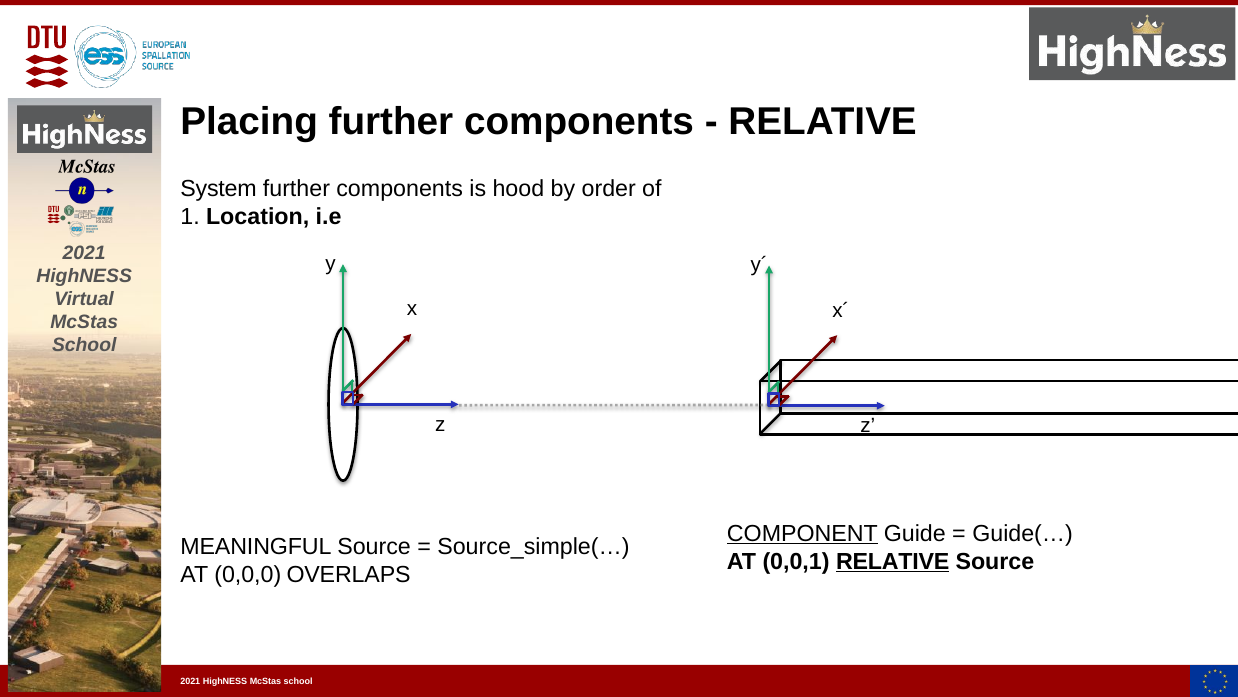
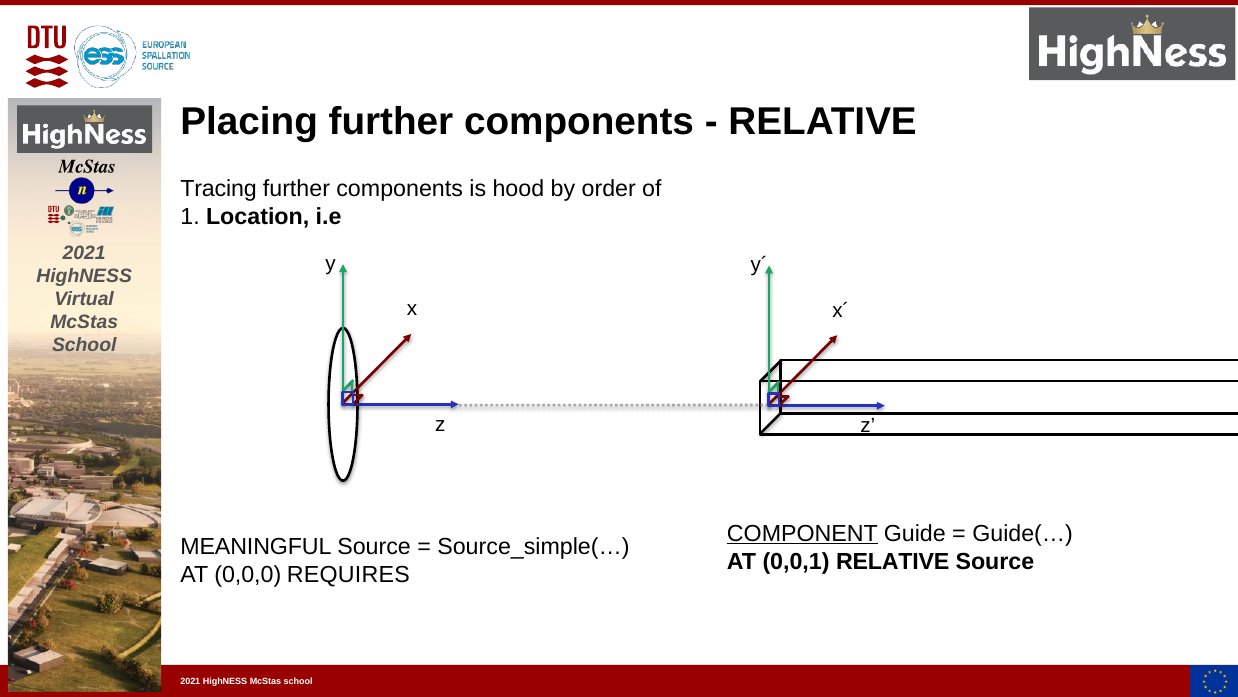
System: System -> Tracing
RELATIVE at (893, 561) underline: present -> none
OVERLAPS: OVERLAPS -> REQUIRES
